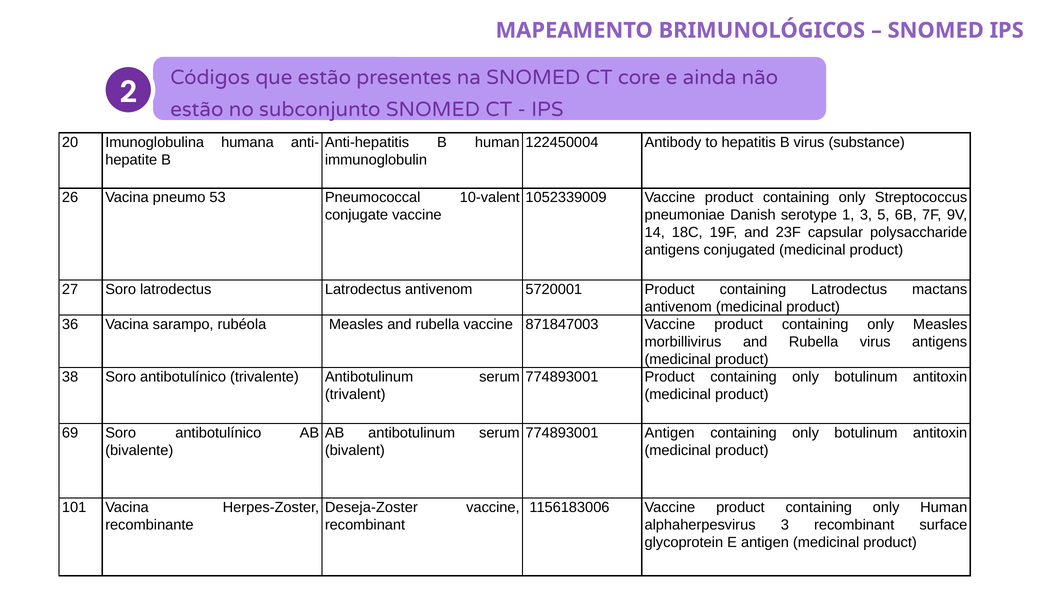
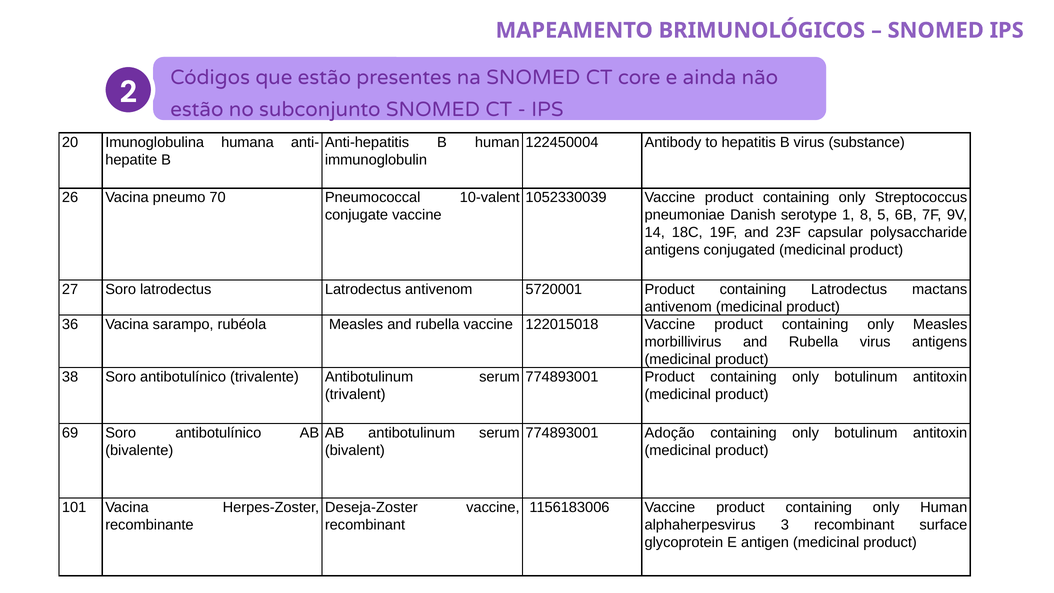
53: 53 -> 70
1052339009: 1052339009 -> 1052330039
1 3: 3 -> 8
871847003: 871847003 -> 122015018
774893001 Antigen: Antigen -> Adoção
